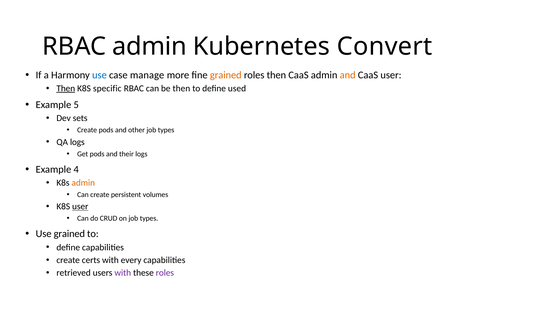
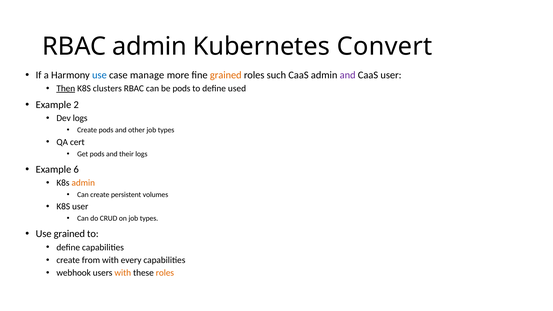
roles then: then -> such
and at (348, 75) colour: orange -> purple
specific: specific -> clusters
be then: then -> pods
5: 5 -> 2
Dev sets: sets -> logs
QA logs: logs -> cert
4: 4 -> 6
user at (80, 207) underline: present -> none
certs: certs -> from
retrieved: retrieved -> webhook
with at (123, 273) colour: purple -> orange
roles at (165, 273) colour: purple -> orange
